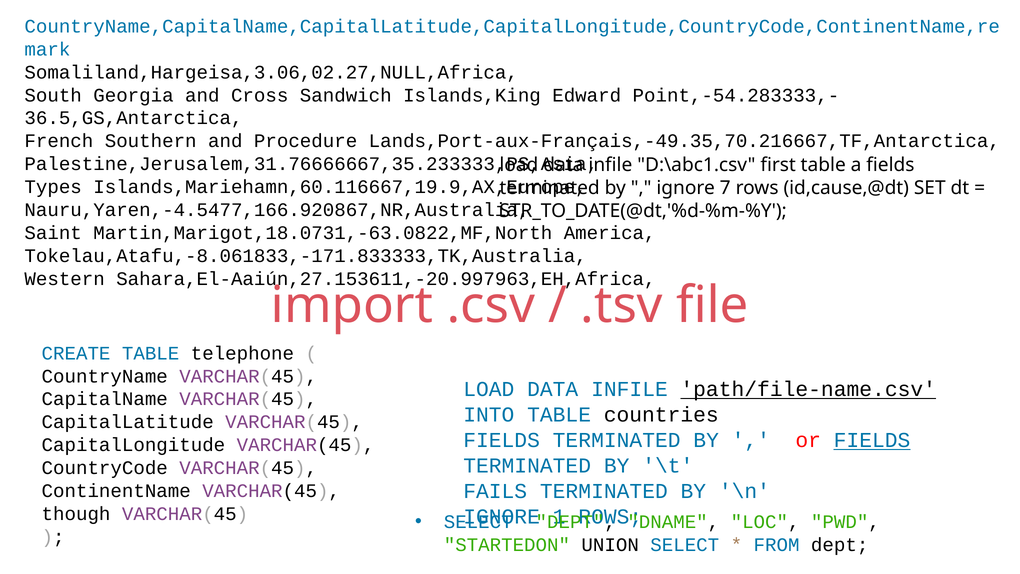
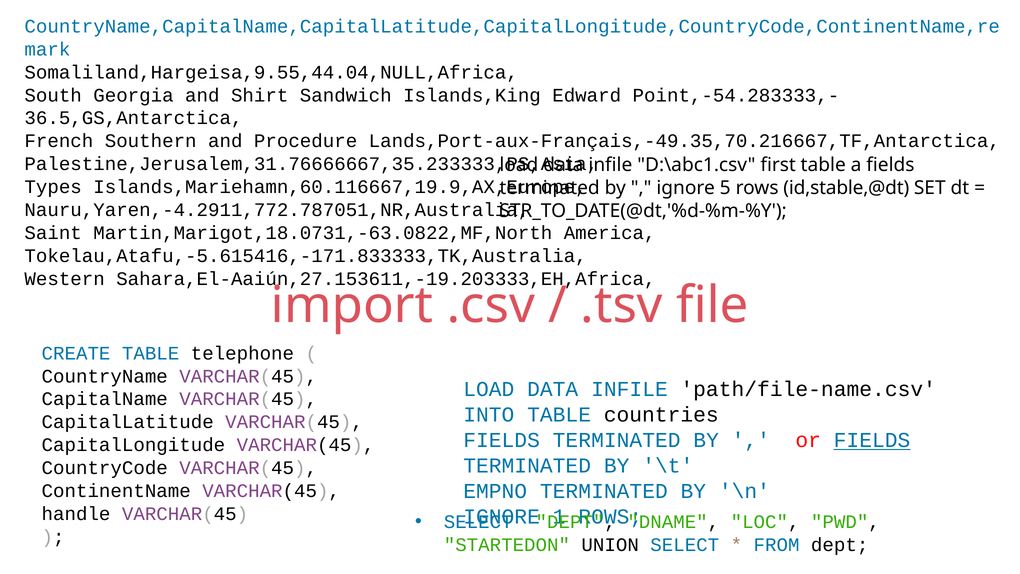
Somaliland,Hargeisa,3.06,02.27,NULL,Africa: Somaliland,Hargeisa,3.06,02.27,NULL,Africa -> Somaliland,Hargeisa,9.55,44.04,NULL,Africa
Cross: Cross -> Shirt
7: 7 -> 5
id,cause,@dt: id,cause,@dt -> id,stable,@dt
Nauru,Yaren,-4.5477,166.920867,NR,Australia: Nauru,Yaren,-4.5477,166.920867,NR,Australia -> Nauru,Yaren,-4.2911,772.787051,NR,Australia
Tokelau,Atafu,-8.061833,-171.833333,TK,Australia: Tokelau,Atafu,-8.061833,-171.833333,TK,Australia -> Tokelau,Atafu,-5.615416,-171.833333,TK,Australia
Sahara,El-Aaiún,27.153611,-20.997963,EH,Africa: Sahara,El-Aaiún,27.153611,-20.997963,EH,Africa -> Sahara,El-Aaiún,27.153611,-19.203333,EH,Africa
path/file-name.csv underline: present -> none
FAILS: FAILS -> EMPNO
though: though -> handle
